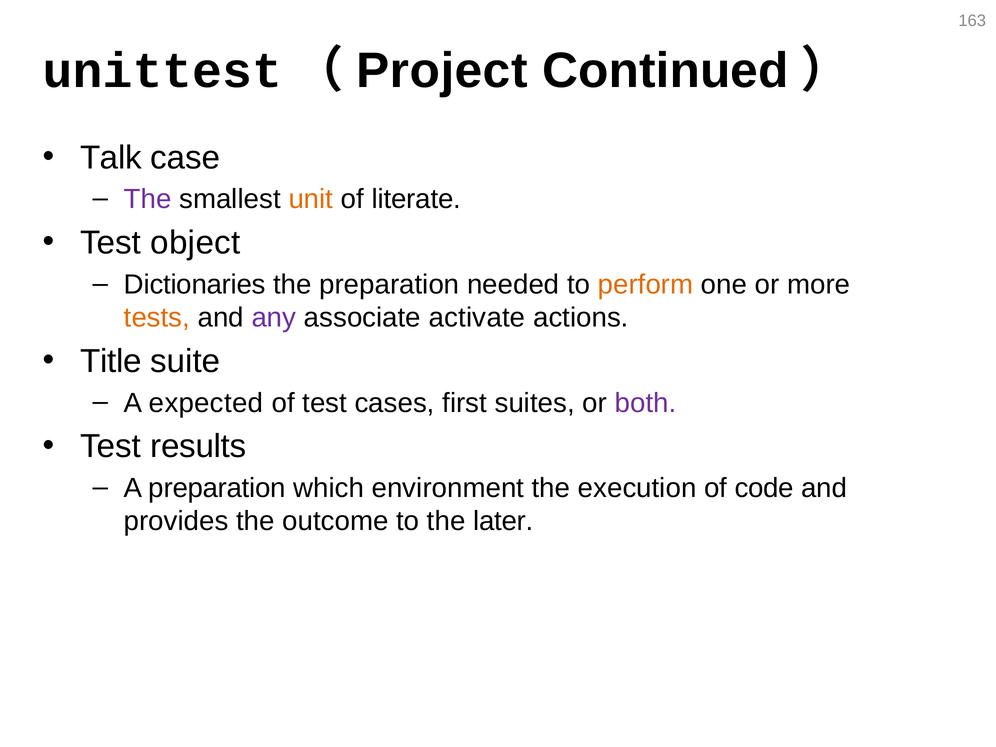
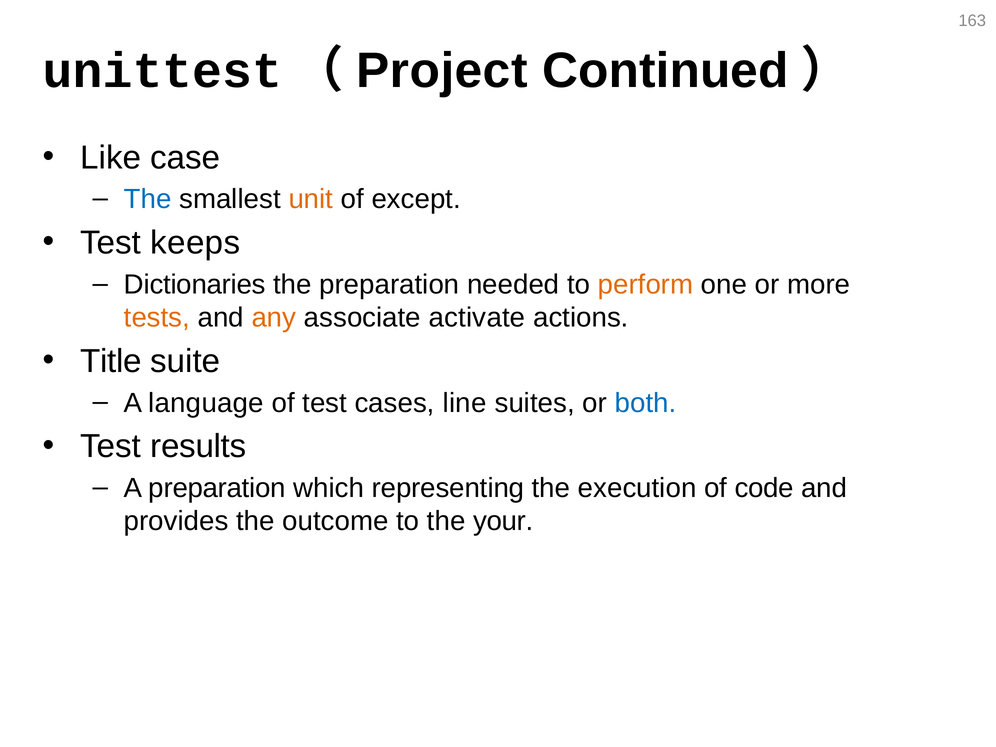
Talk: Talk -> Like
The at (148, 199) colour: purple -> blue
literate: literate -> except
object: object -> keeps
any colour: purple -> orange
expected: expected -> language
first: first -> line
both colour: purple -> blue
environment: environment -> representing
later: later -> your
